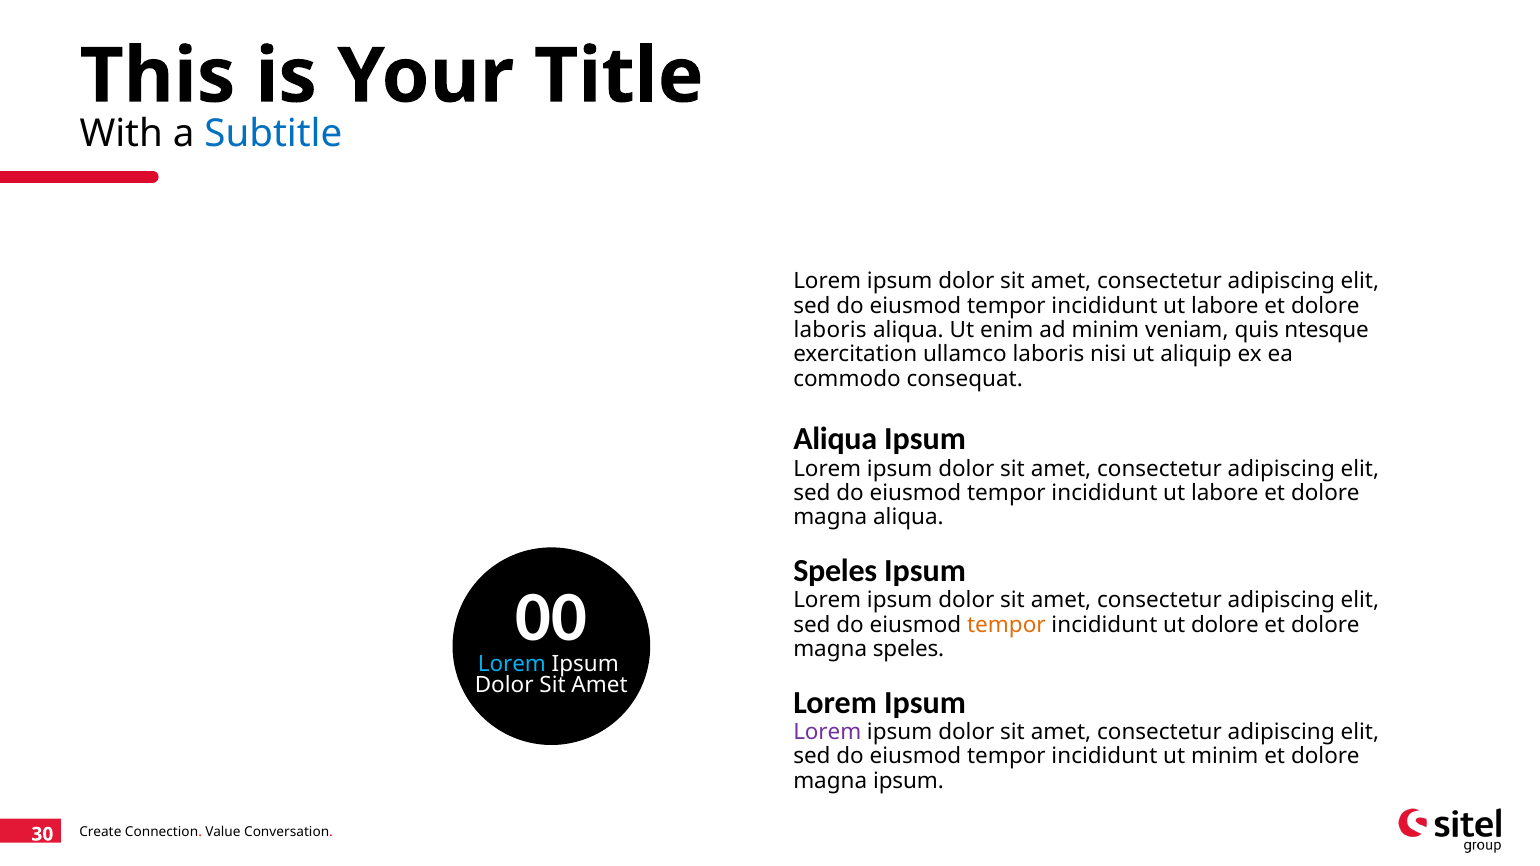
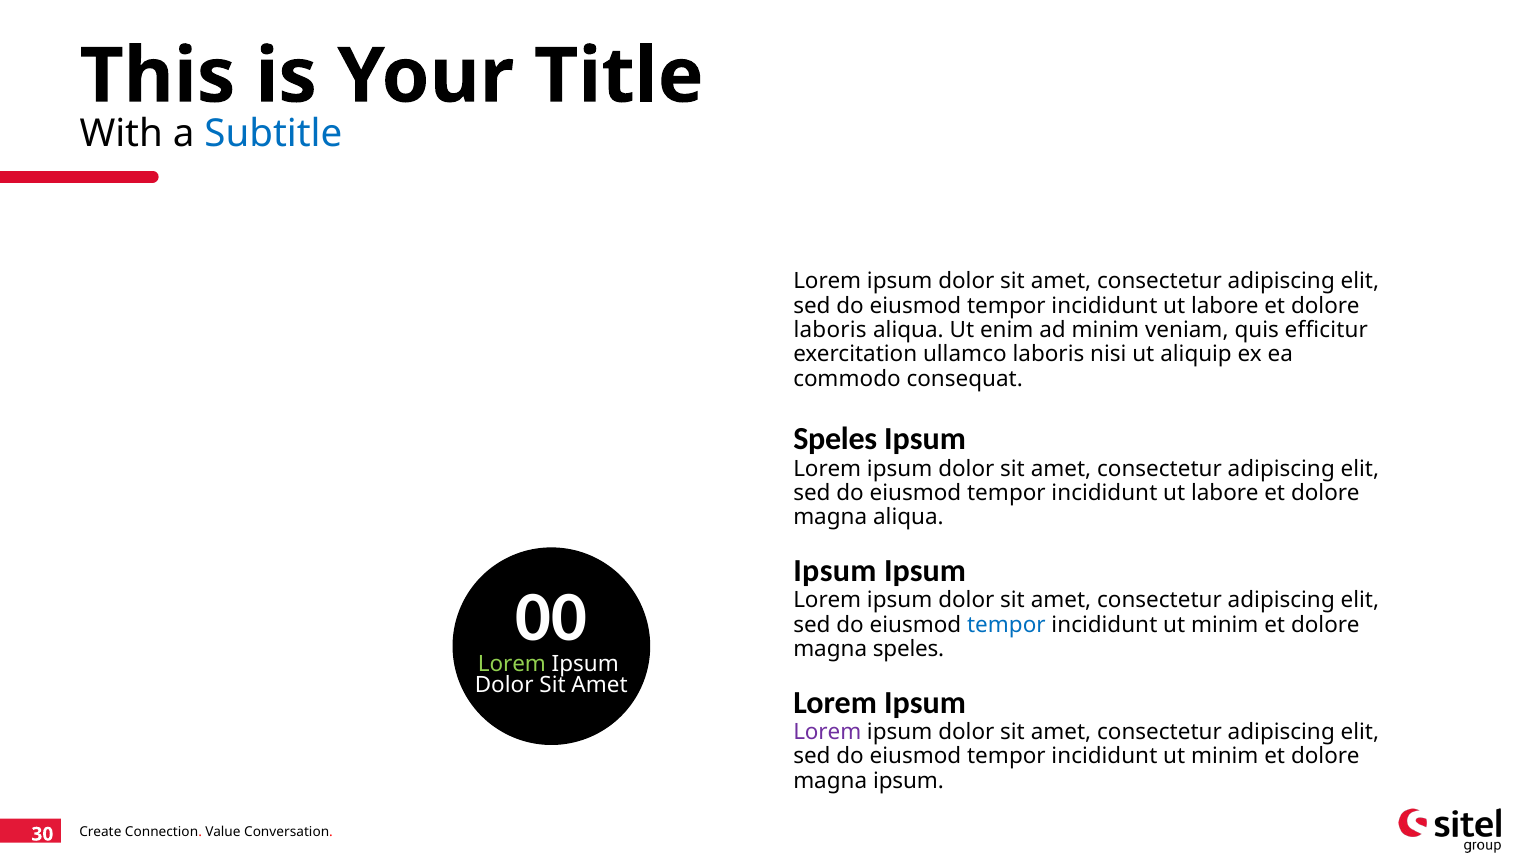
ntesque: ntesque -> efficitur
Aliqua at (835, 439): Aliqua -> Speles
Speles at (835, 571): Speles -> Ipsum
tempor at (1006, 625) colour: orange -> blue
dolore at (1225, 625): dolore -> minim
Lorem at (512, 664) colour: light blue -> light green
